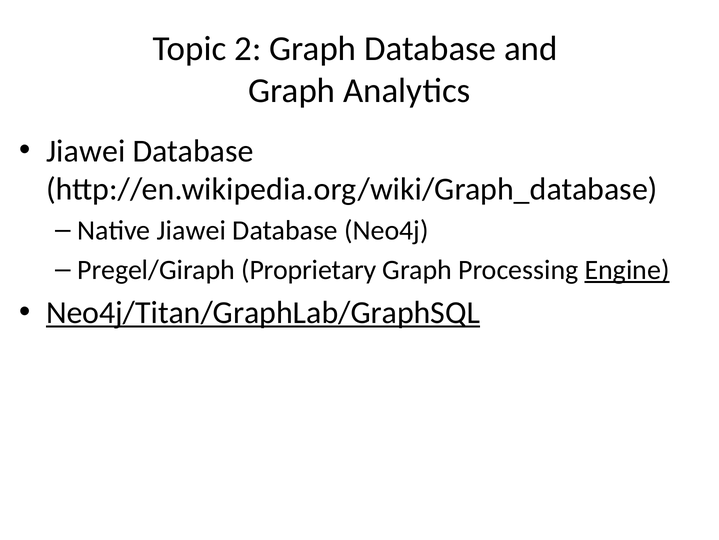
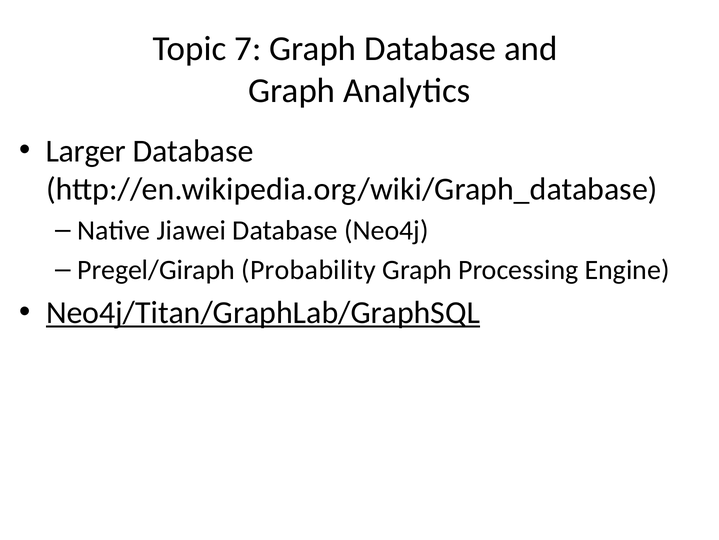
2: 2 -> 7
Jiawei at (86, 151): Jiawei -> Larger
Proprietary: Proprietary -> Probability
Engine underline: present -> none
